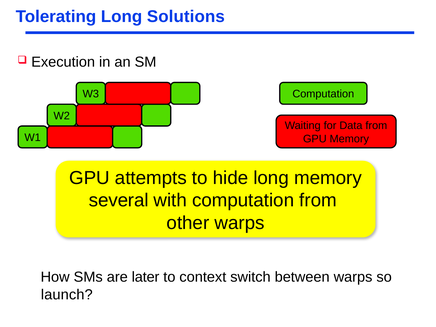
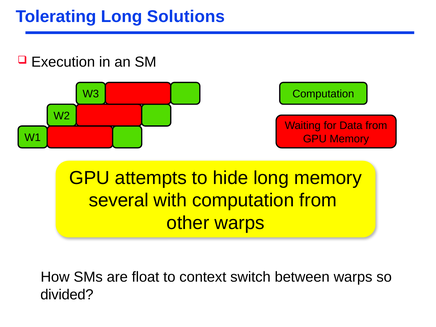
later: later -> float
launch: launch -> divided
